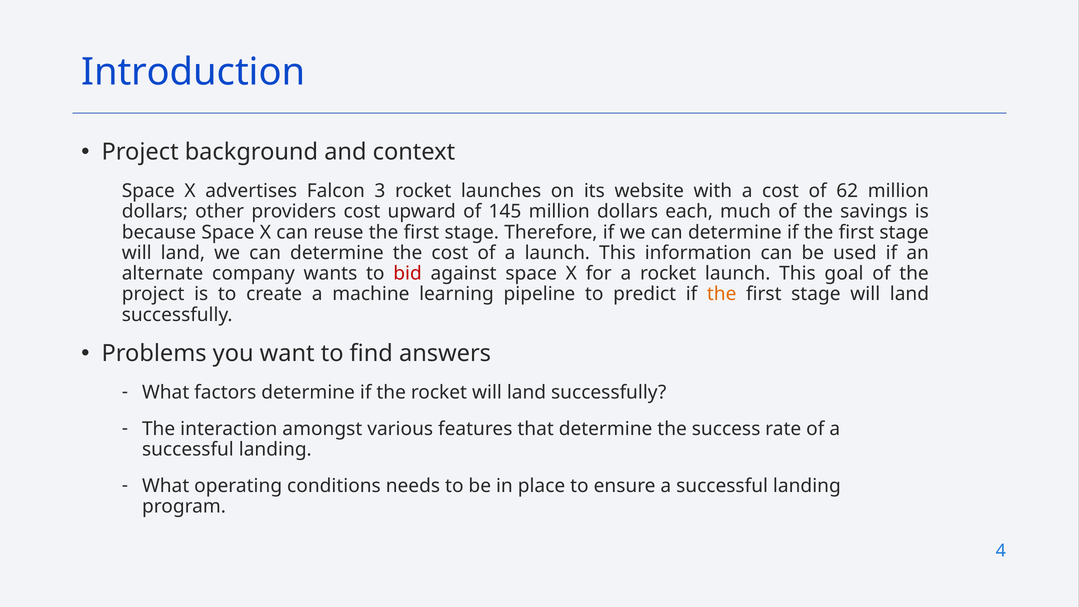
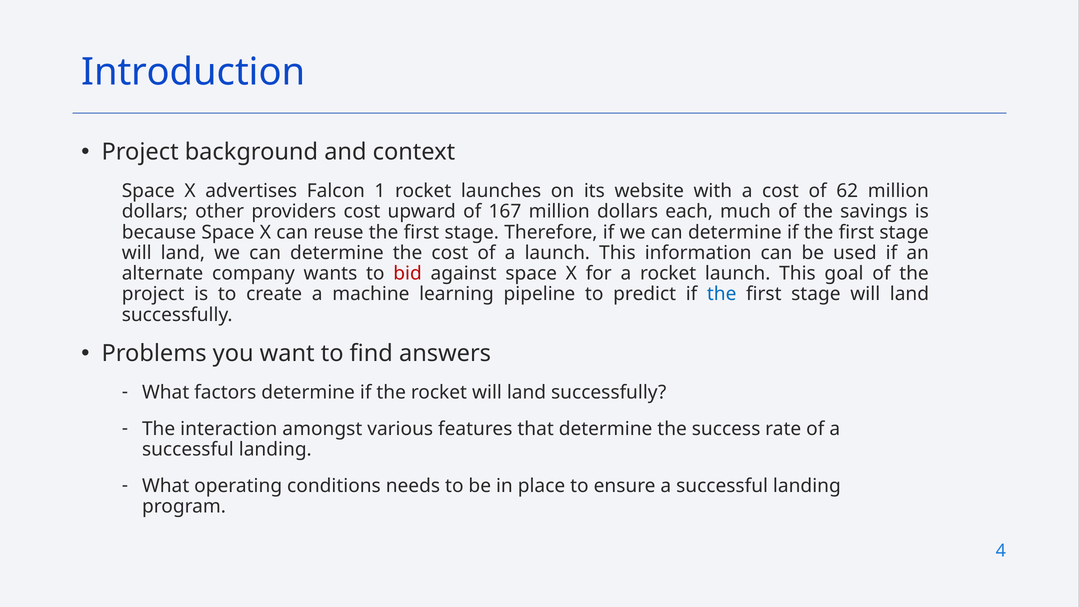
3: 3 -> 1
145: 145 -> 167
the at (722, 294) colour: orange -> blue
